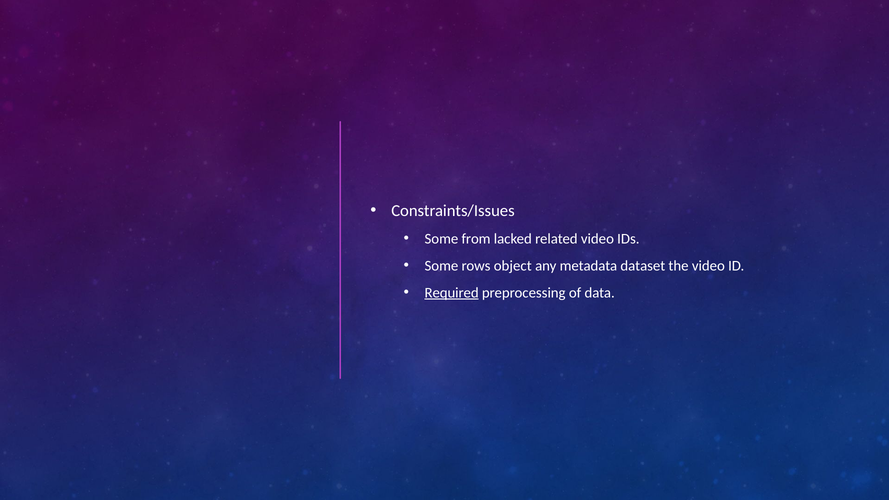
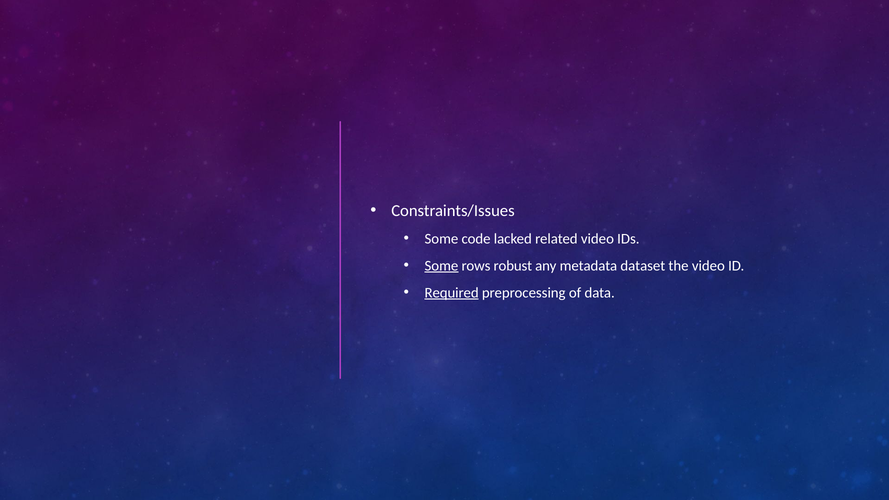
from: from -> code
Some at (441, 266) underline: none -> present
object: object -> robust
